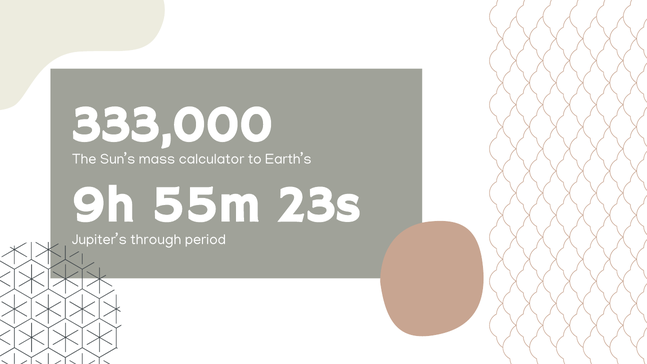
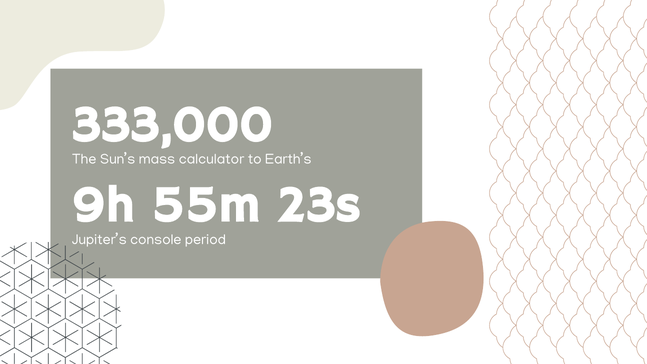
through: through -> console
